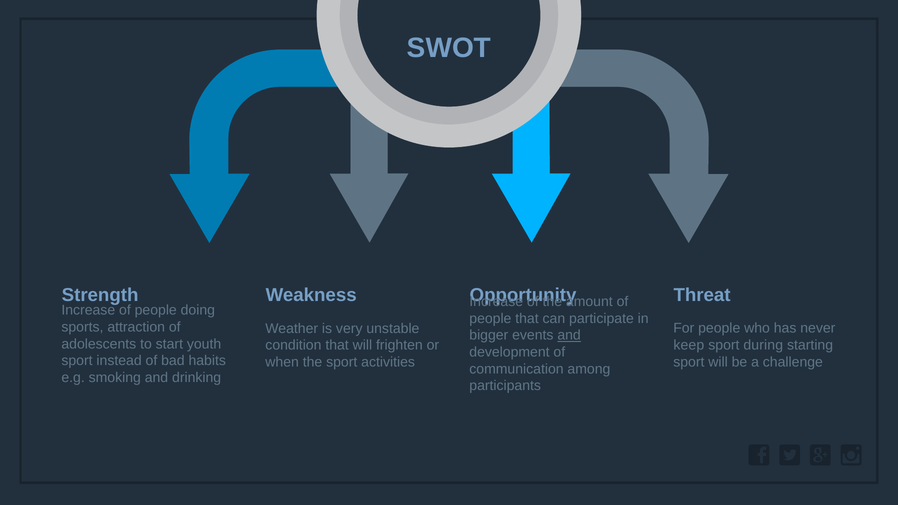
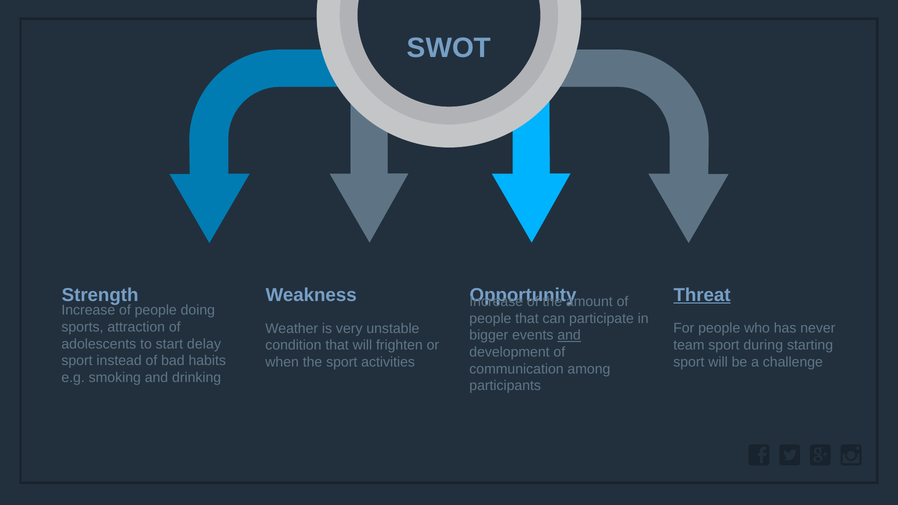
Threat underline: none -> present
youth: youth -> delay
keep: keep -> team
